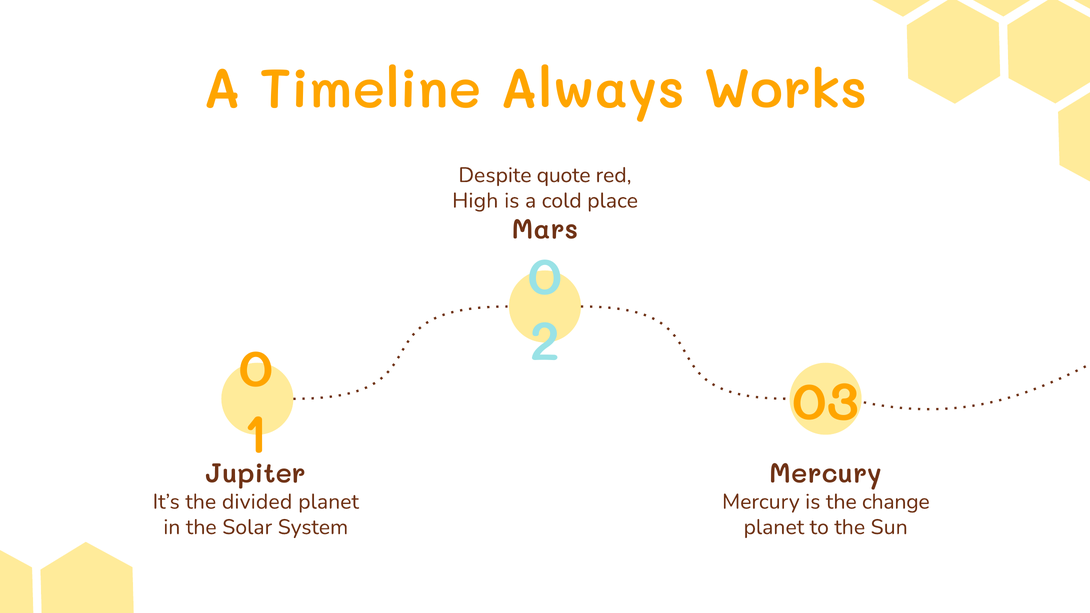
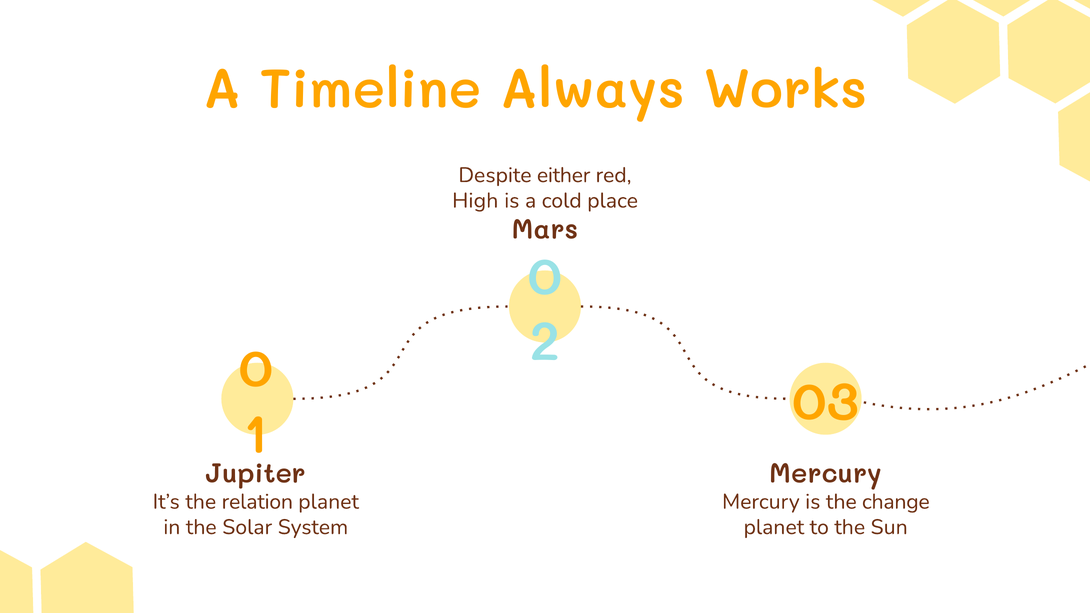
quote: quote -> either
divided: divided -> relation
